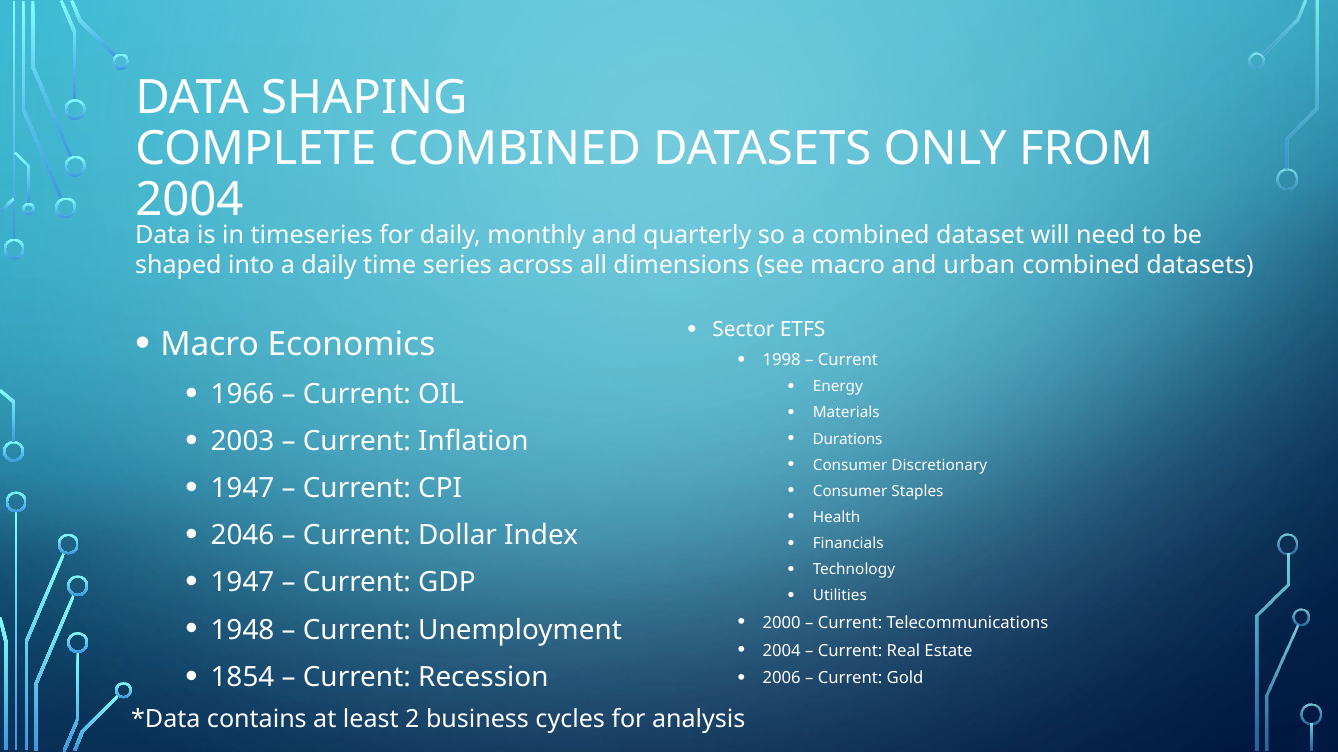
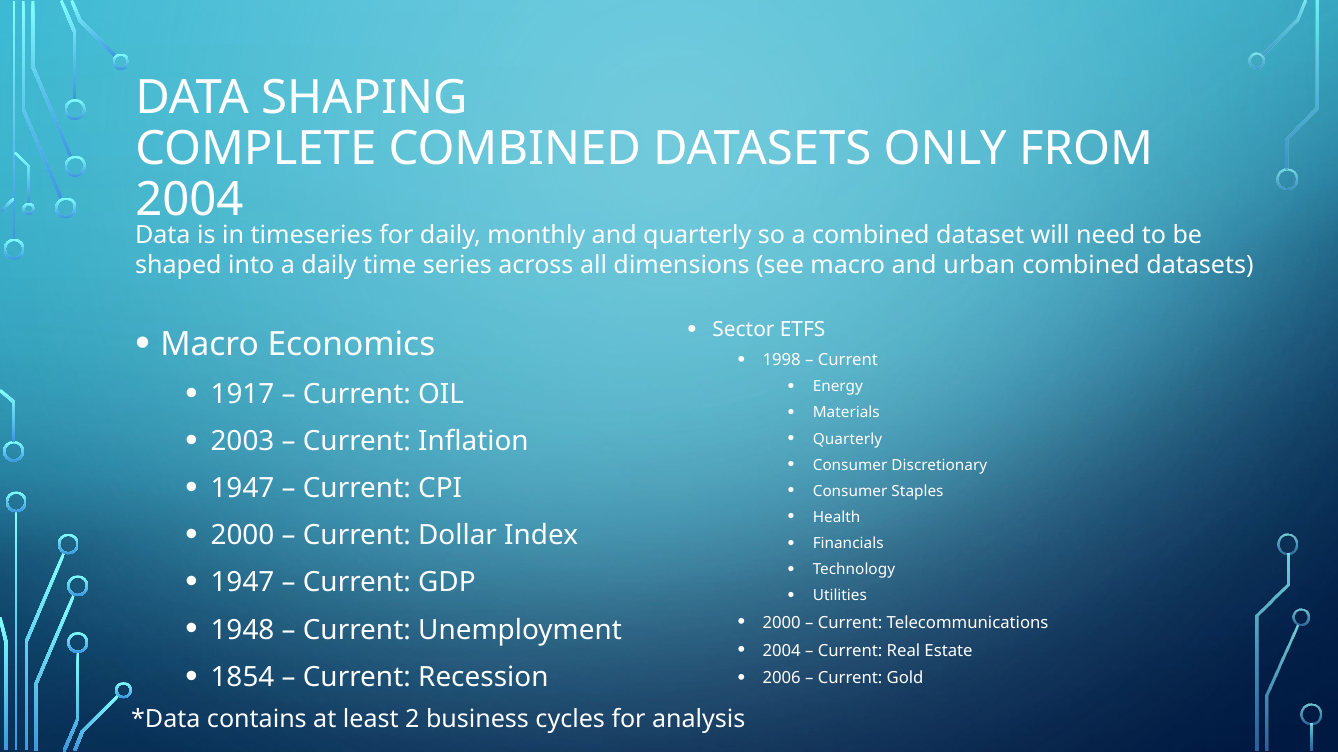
1966: 1966 -> 1917
Durations at (848, 439): Durations -> Quarterly
2046 at (242, 536): 2046 -> 2000
